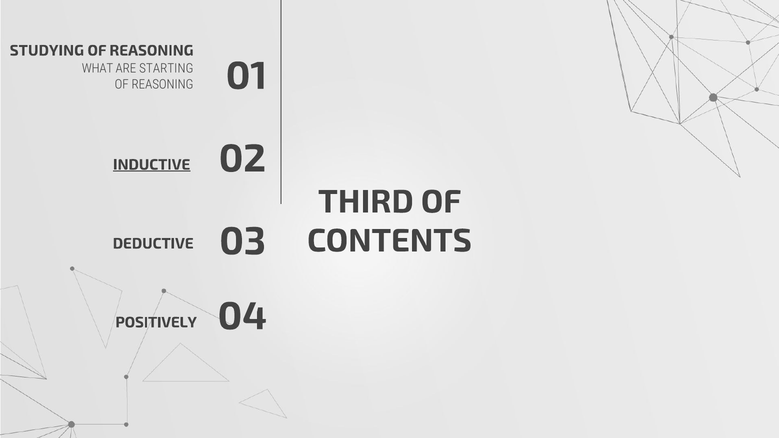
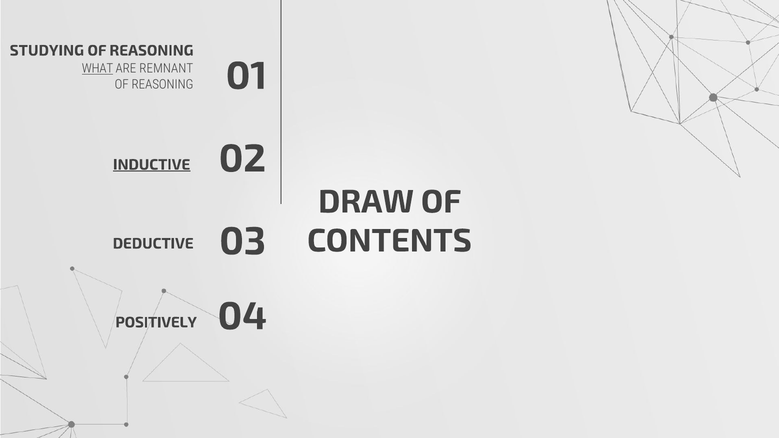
WHAT underline: none -> present
STARTING: STARTING -> REMNANT
THIRD: THIRD -> DRAW
